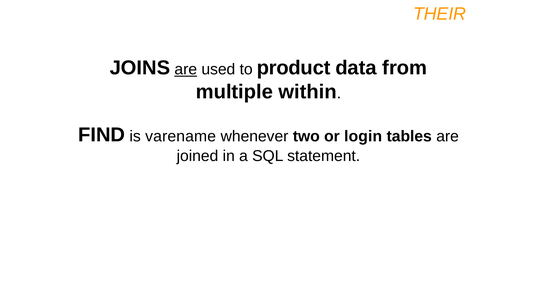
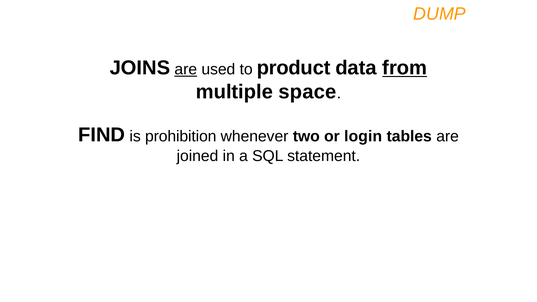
THEIR: THEIR -> DUMP
from underline: none -> present
within: within -> space
varename: varename -> prohibition
